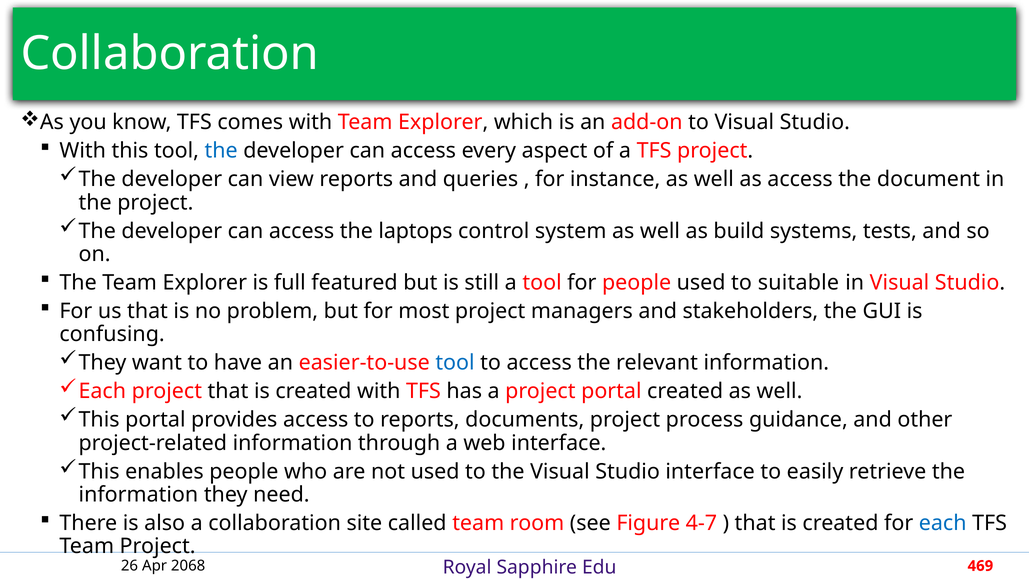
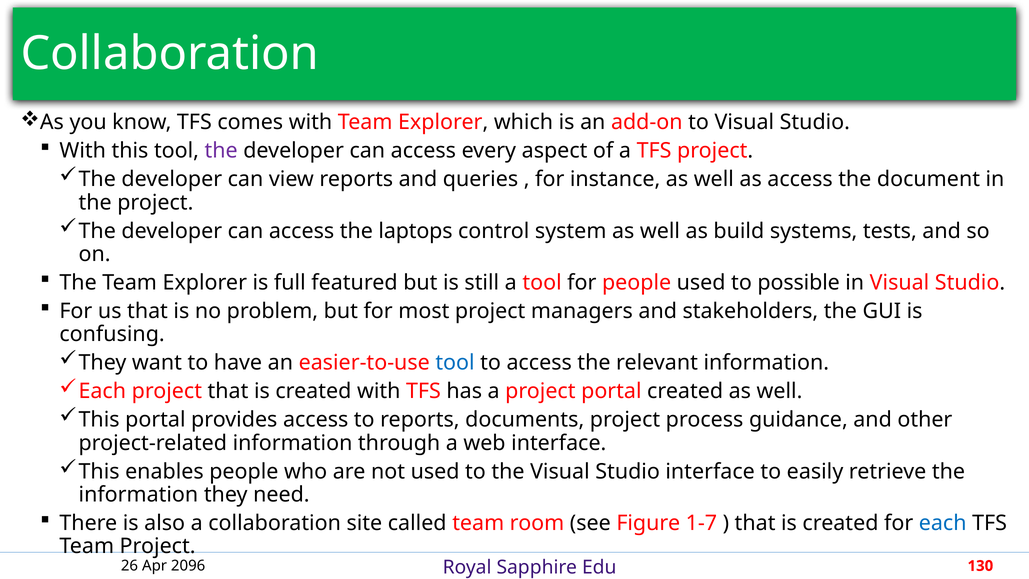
the at (221, 151) colour: blue -> purple
suitable: suitable -> possible
4-7: 4-7 -> 1-7
2068: 2068 -> 2096
469: 469 -> 130
